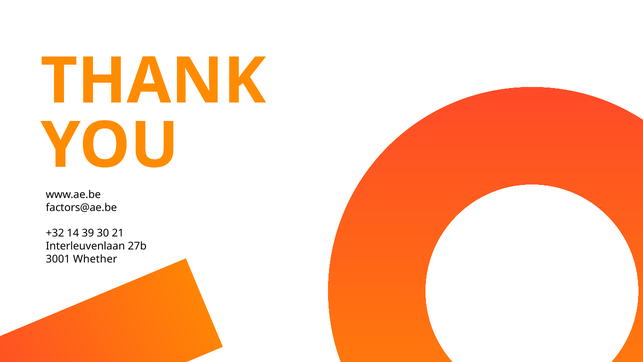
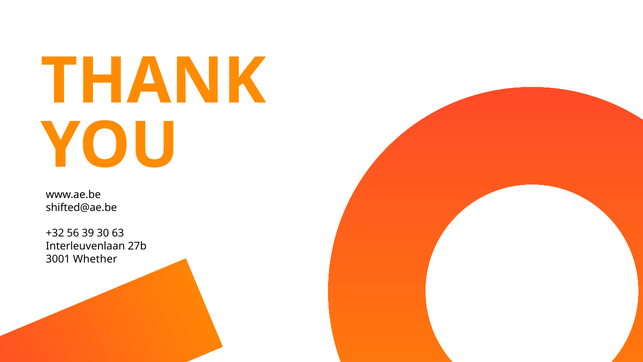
factors@ae.be: factors@ae.be -> shifted@ae.be
14: 14 -> 56
21: 21 -> 63
